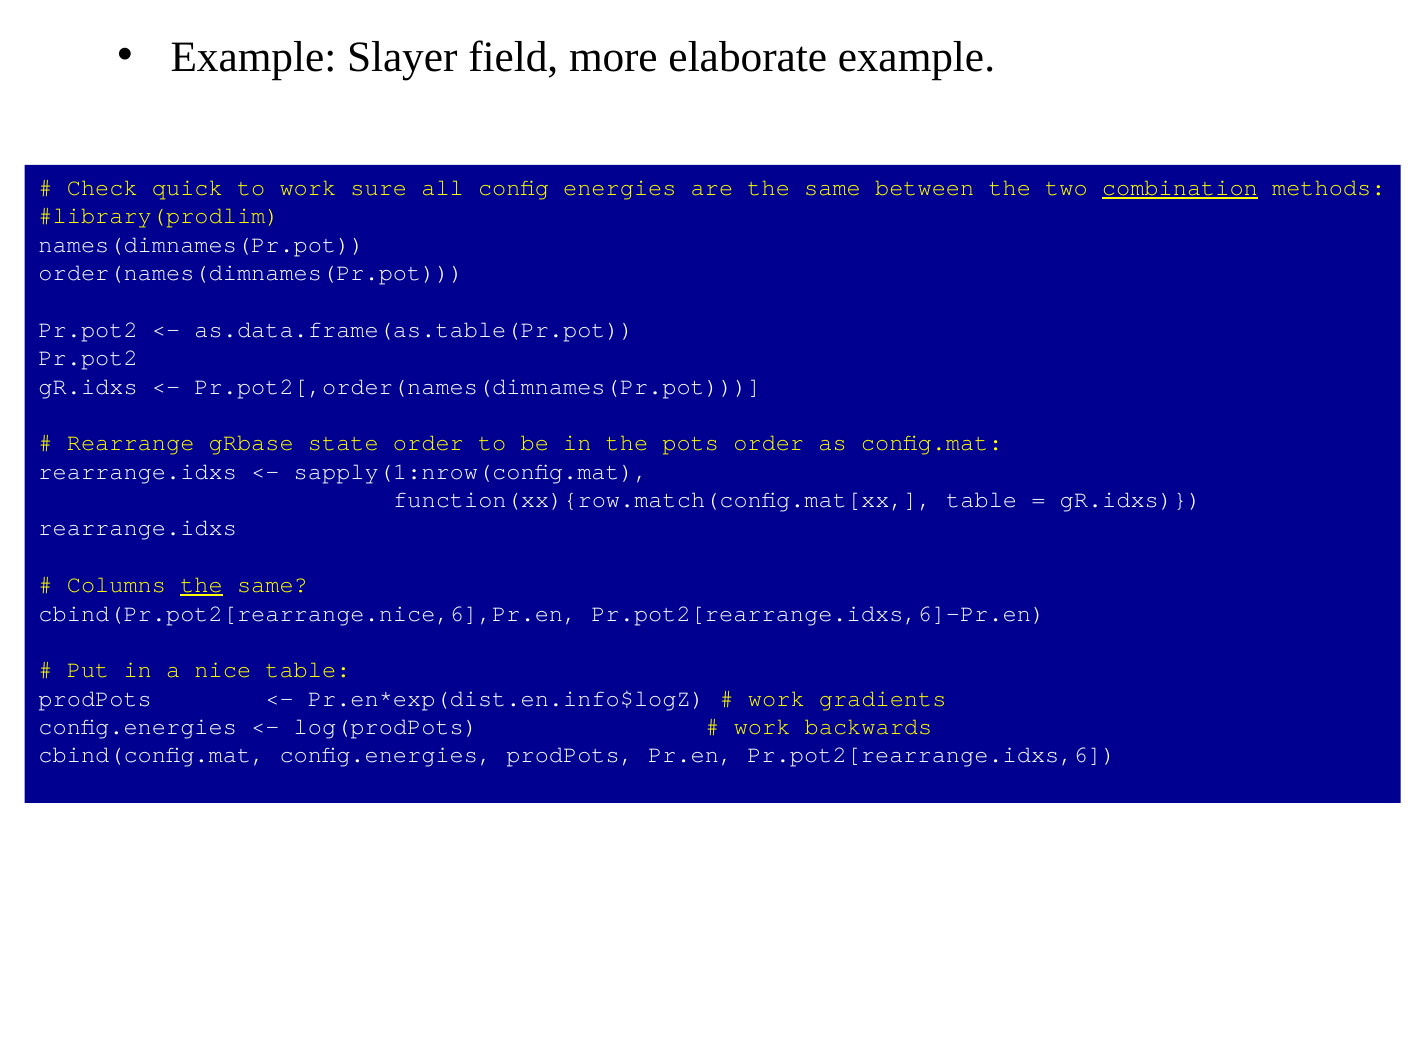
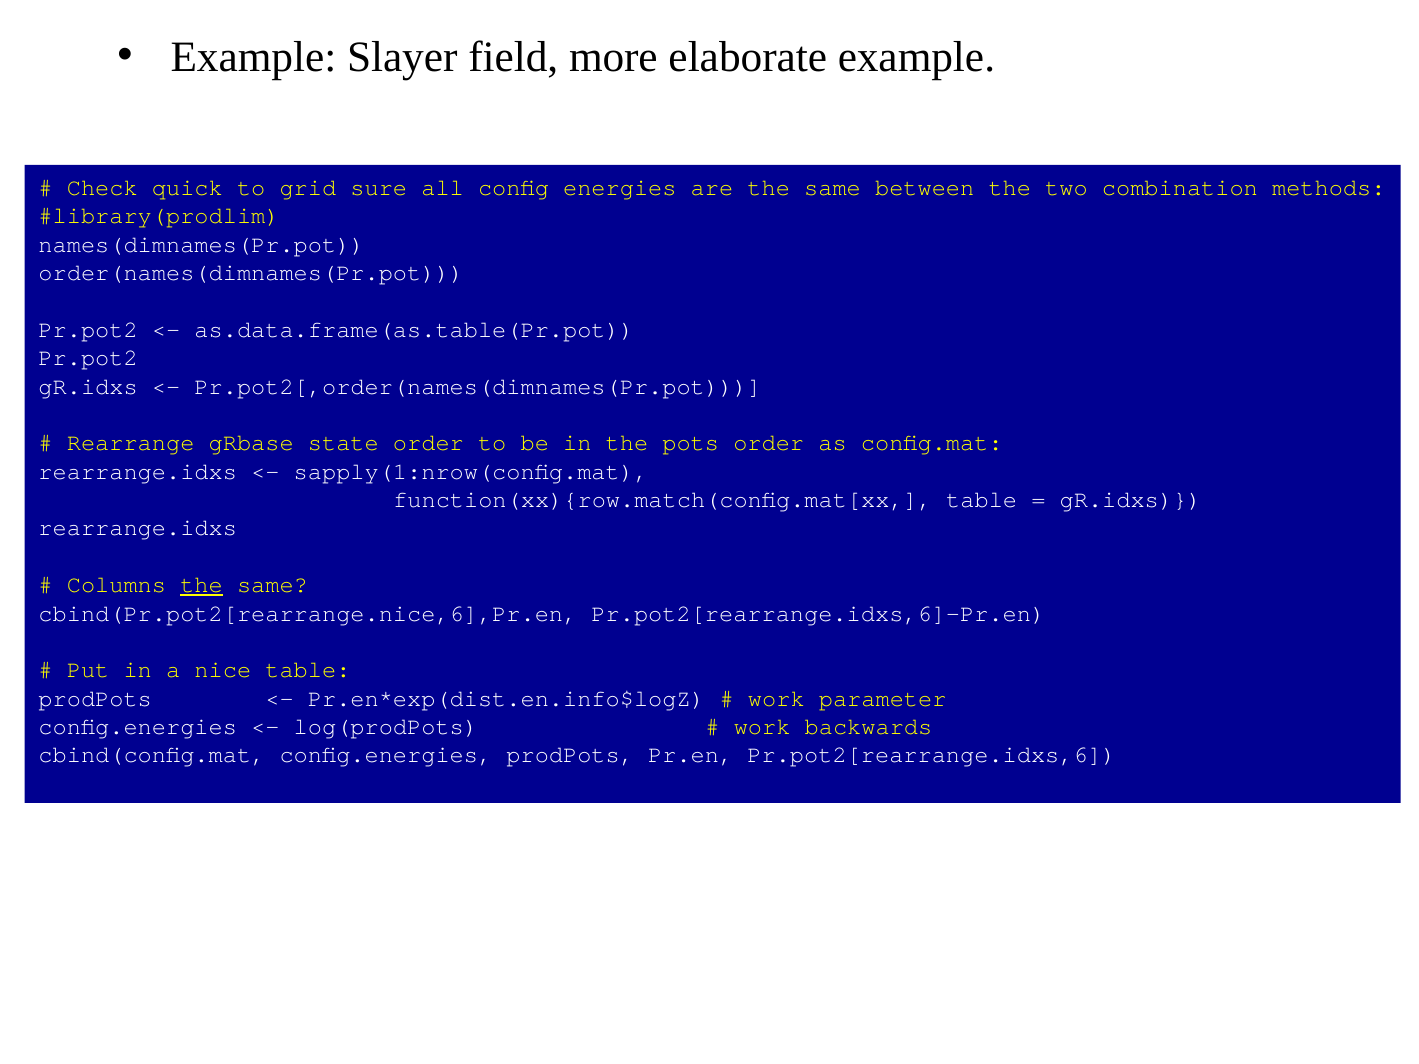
to work: work -> grid
combination underline: present -> none
gradients: gradients -> parameter
